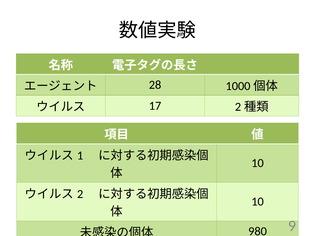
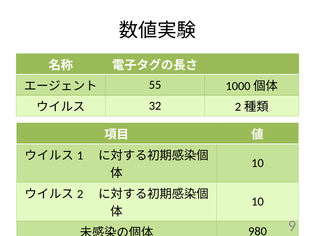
28: 28 -> 55
17: 17 -> 32
